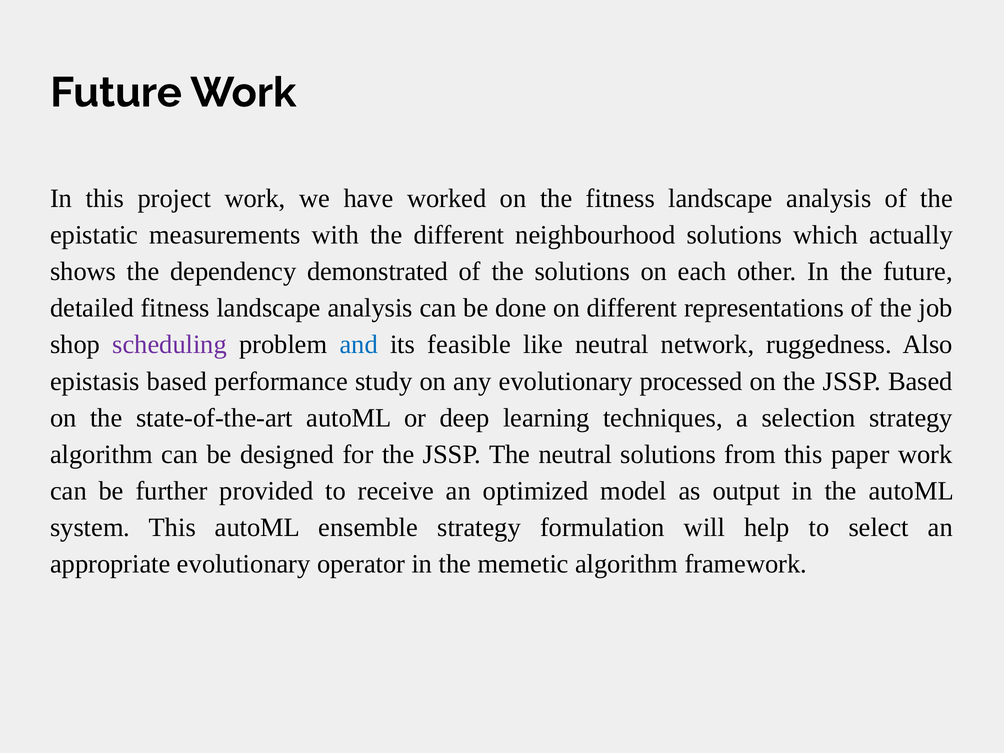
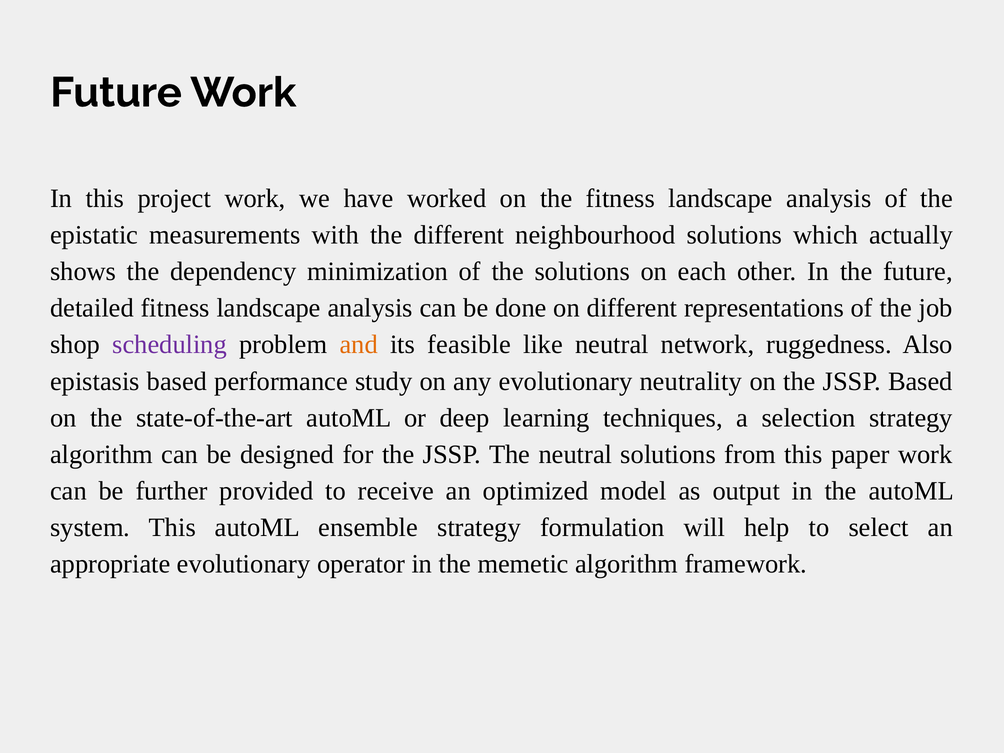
demonstrated: demonstrated -> minimization
and colour: blue -> orange
processed: processed -> neutrality
